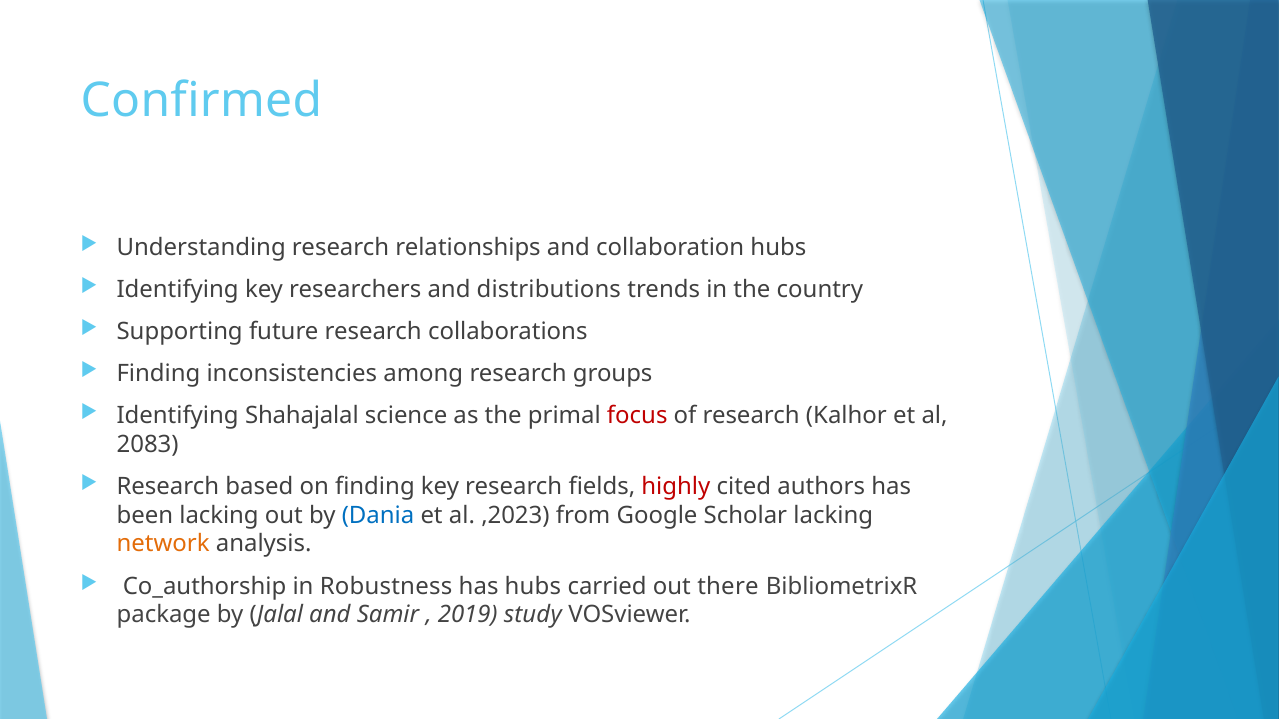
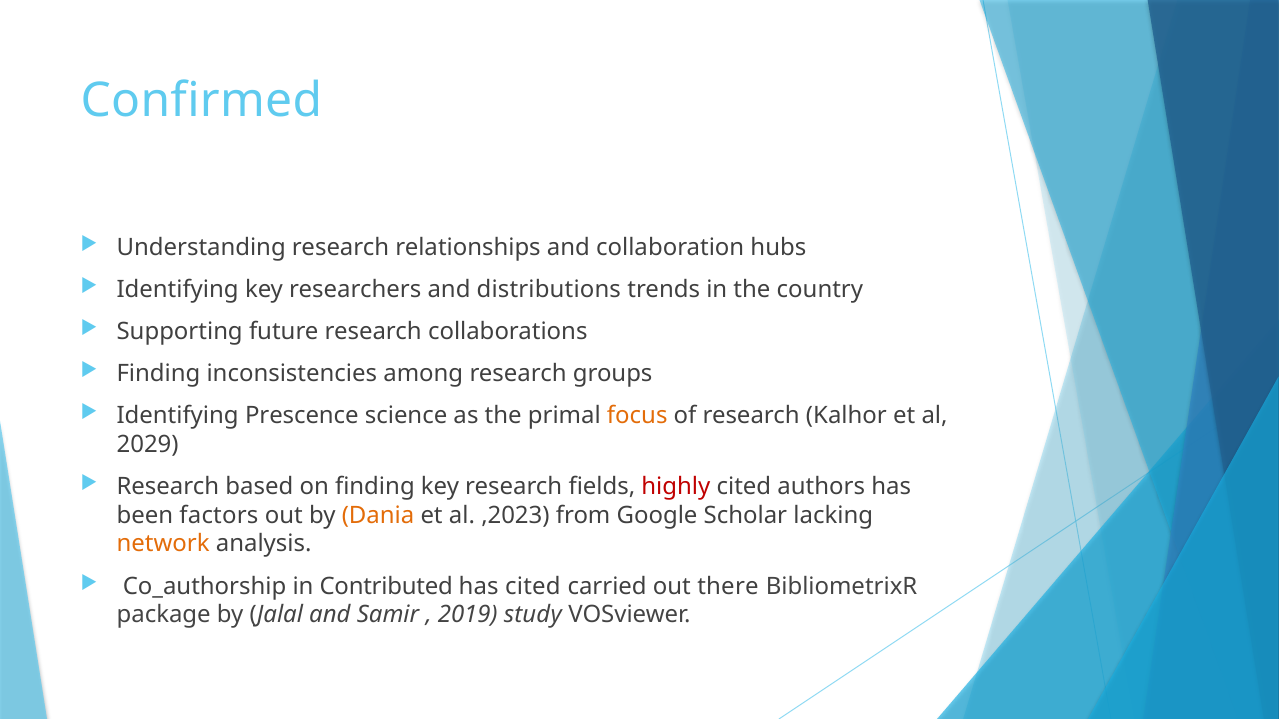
Shahajalal: Shahajalal -> Prescence
focus colour: red -> orange
2083: 2083 -> 2029
been lacking: lacking -> factors
Dania colour: blue -> orange
Robustness: Robustness -> Contributed
has hubs: hubs -> cited
